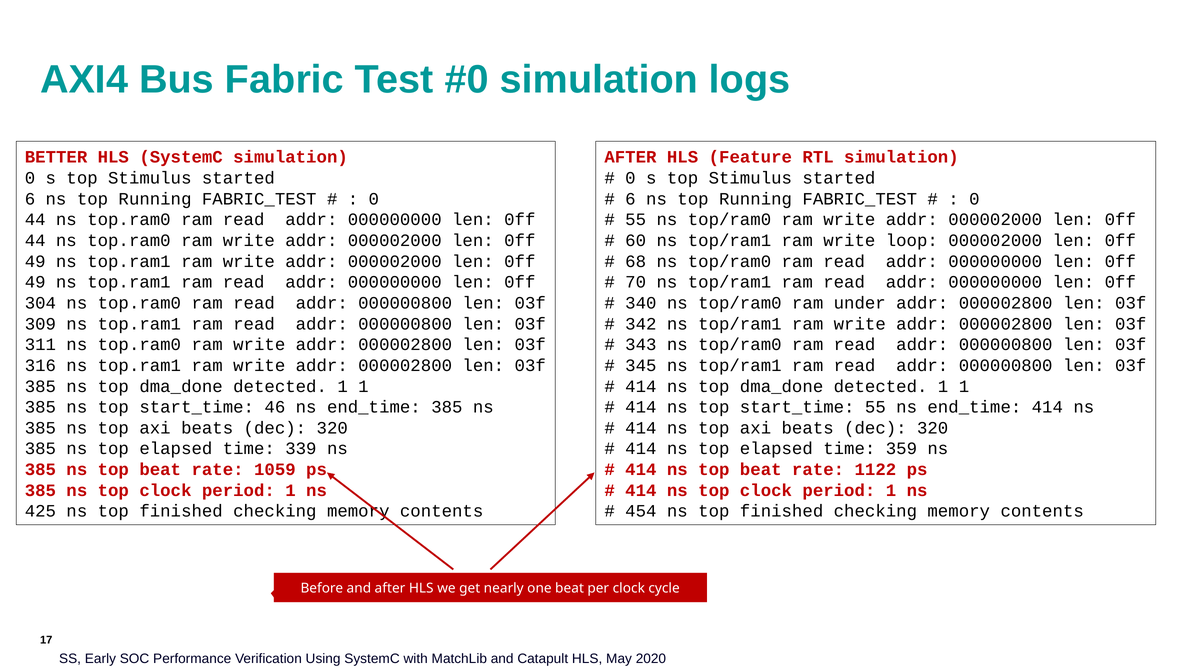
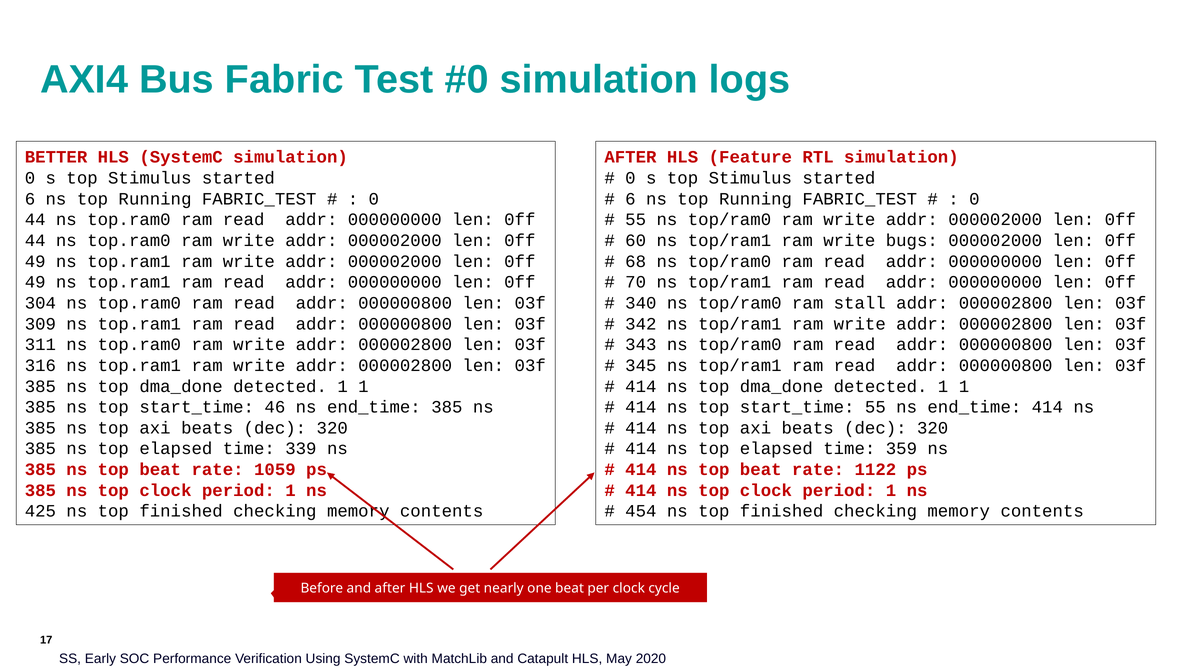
loop: loop -> bugs
under: under -> stall
